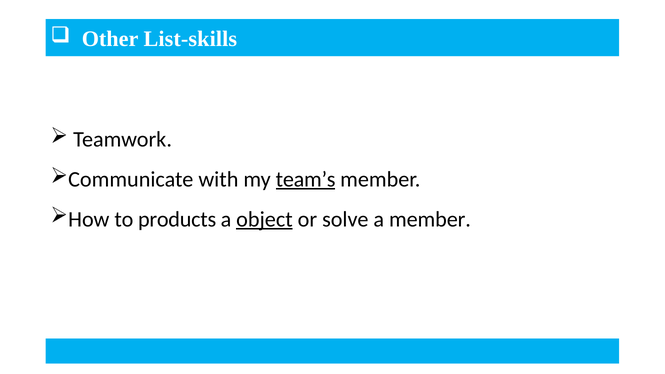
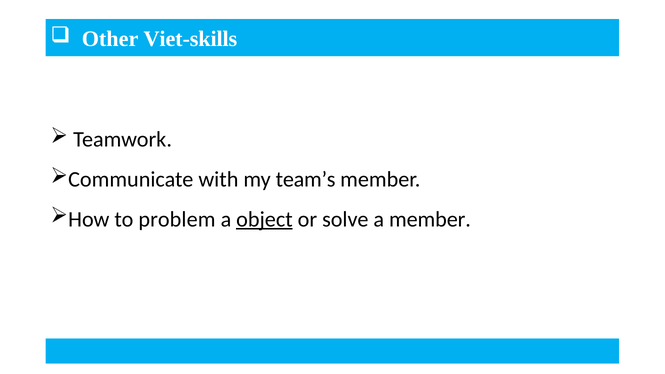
List-skills: List-skills -> Viet-skills
team’s underline: present -> none
products: products -> problem
